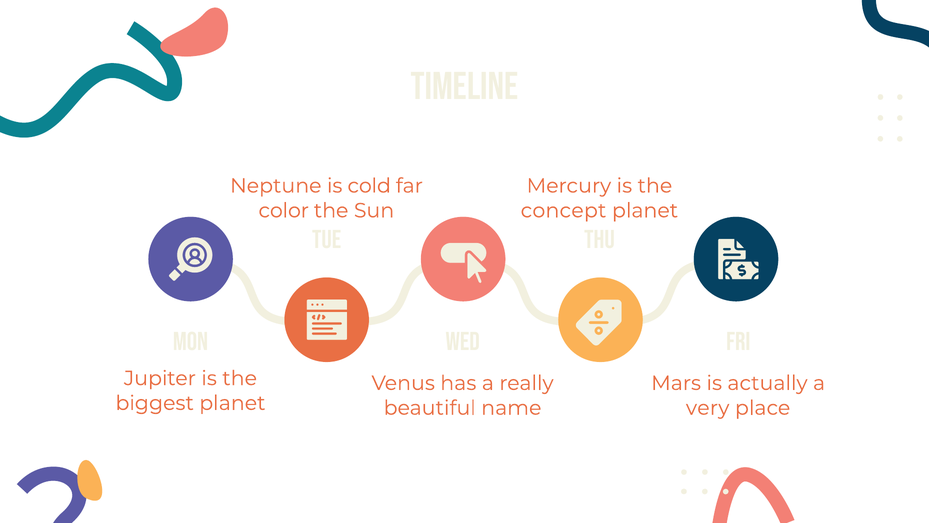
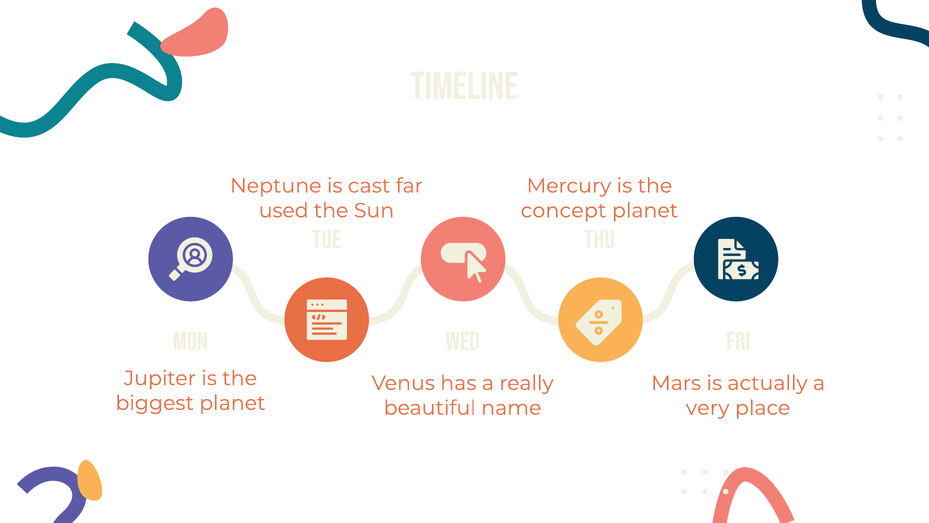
cold: cold -> cast
color: color -> used
